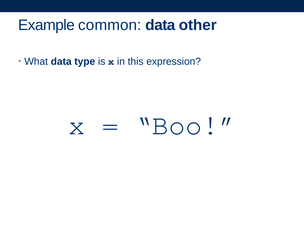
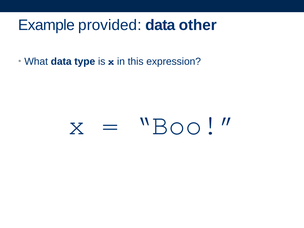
common: common -> provided
